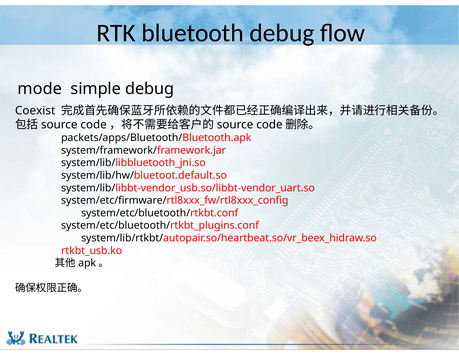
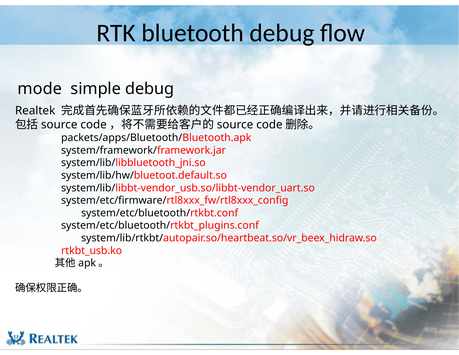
Coexist: Coexist -> Realtek
